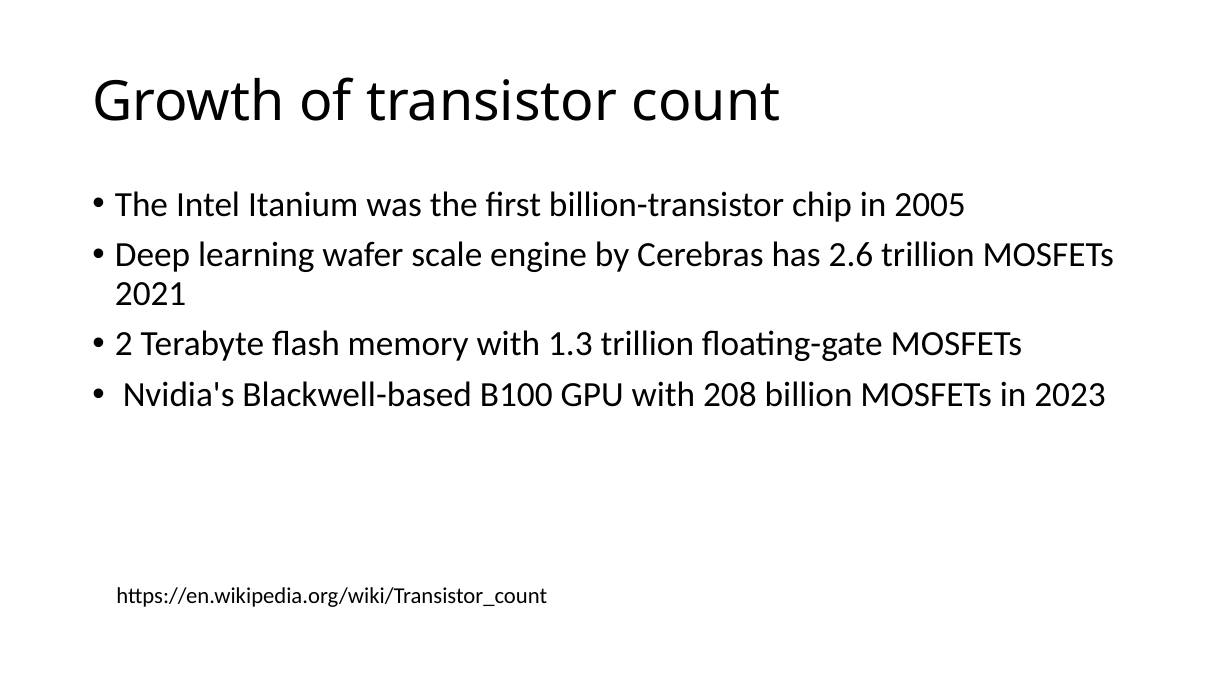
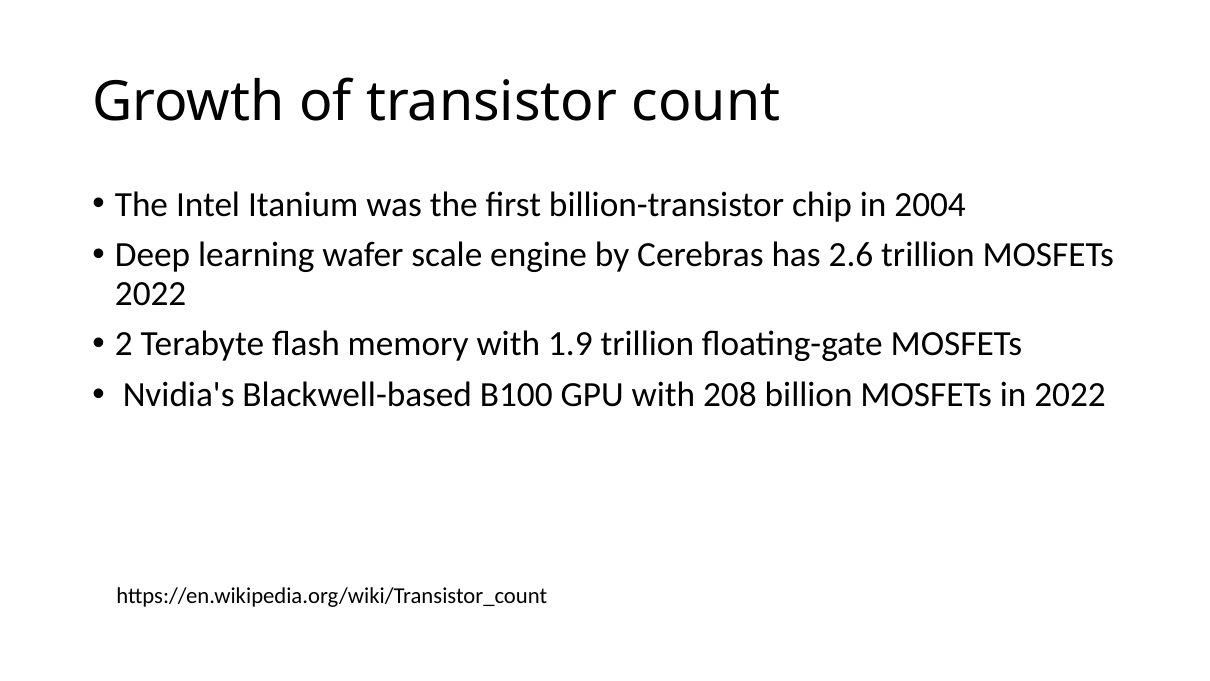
2005: 2005 -> 2004
2021 at (151, 293): 2021 -> 2022
1.3: 1.3 -> 1.9
in 2023: 2023 -> 2022
